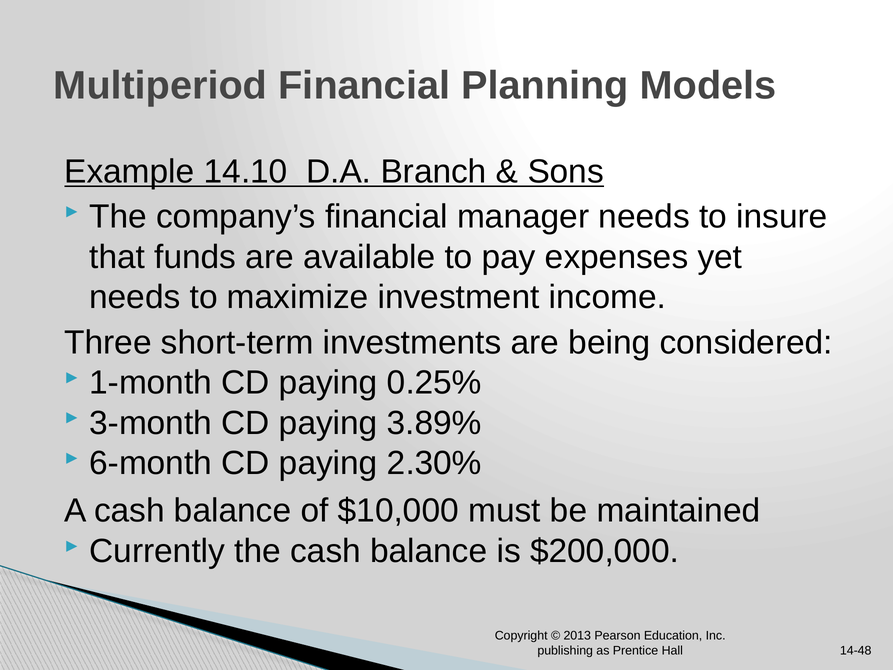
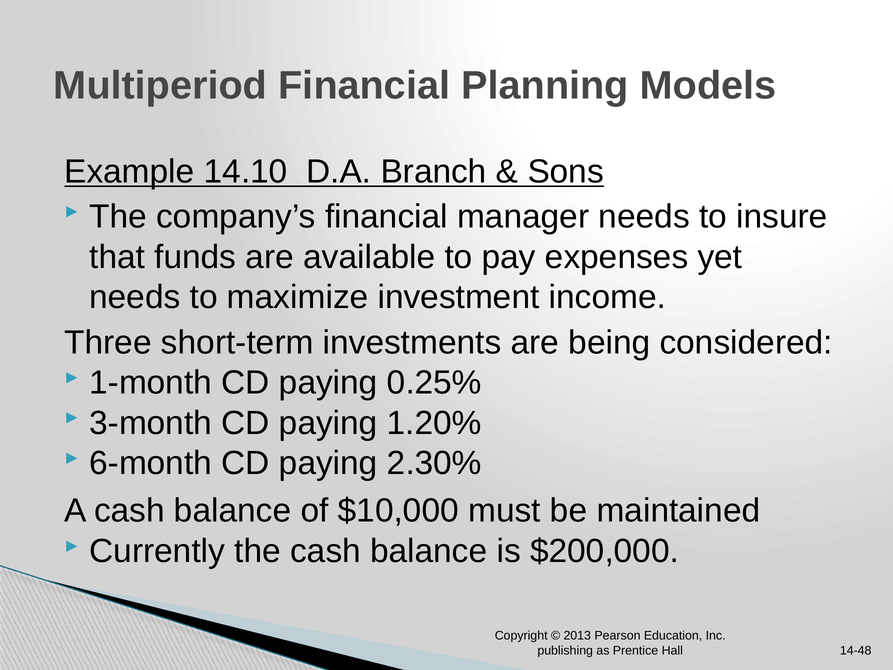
3.89%: 3.89% -> 1.20%
